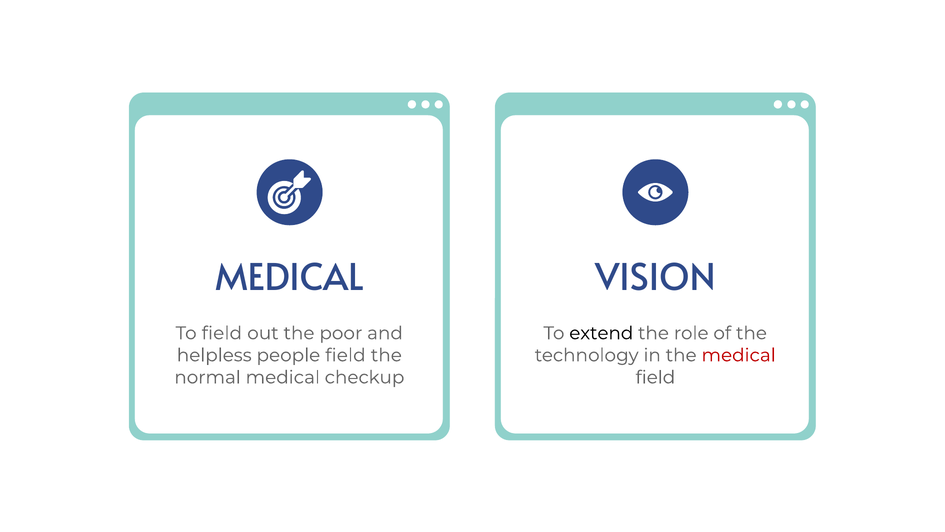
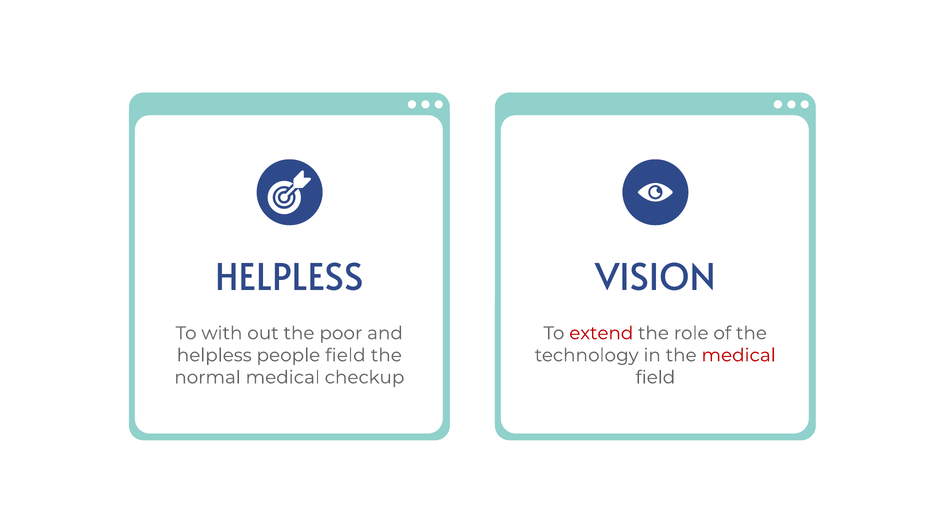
MEDICAL at (290, 278): MEDICAL -> HELPLESS
To field: field -> with
extend colour: black -> red
